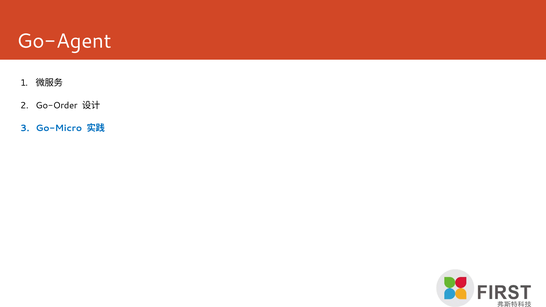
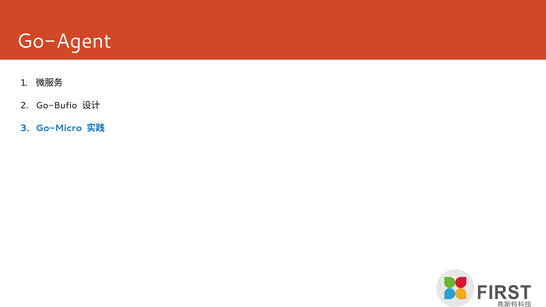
Go-Order: Go-Order -> Go-Bufio
